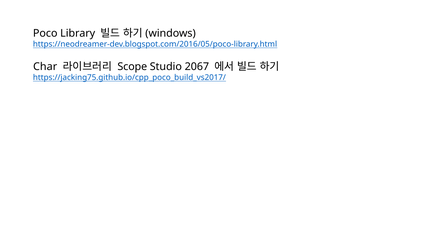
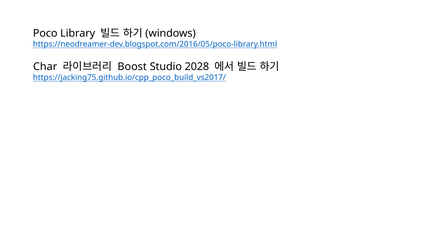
Scope: Scope -> Boost
2067: 2067 -> 2028
